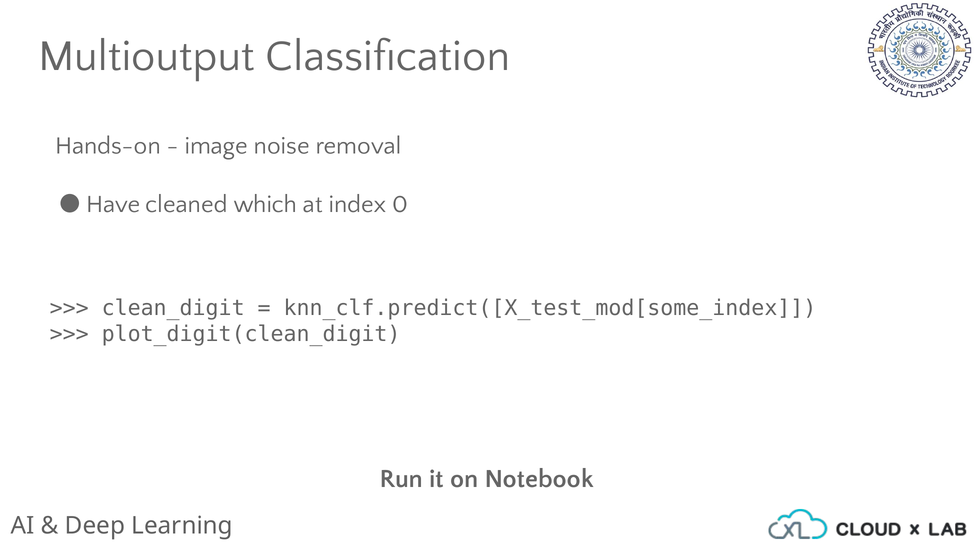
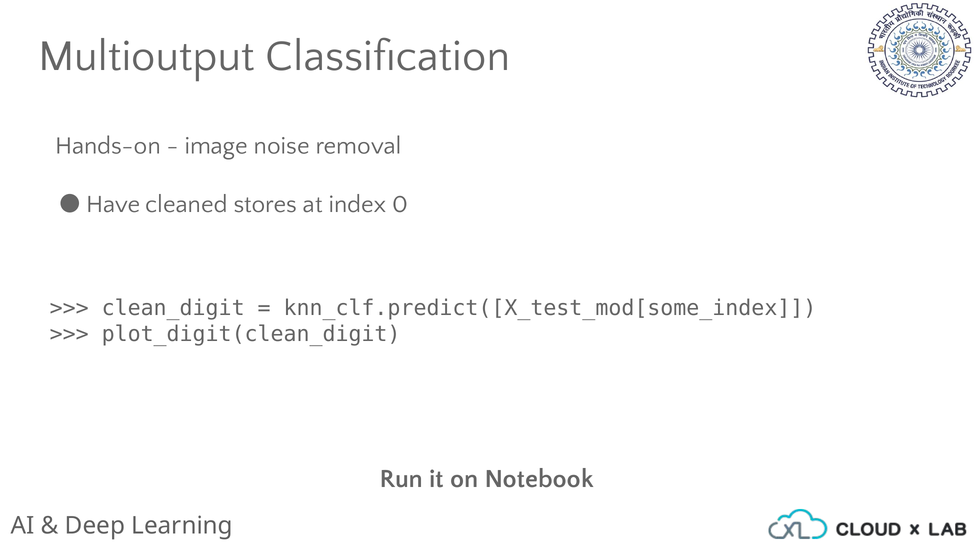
which: which -> stores
